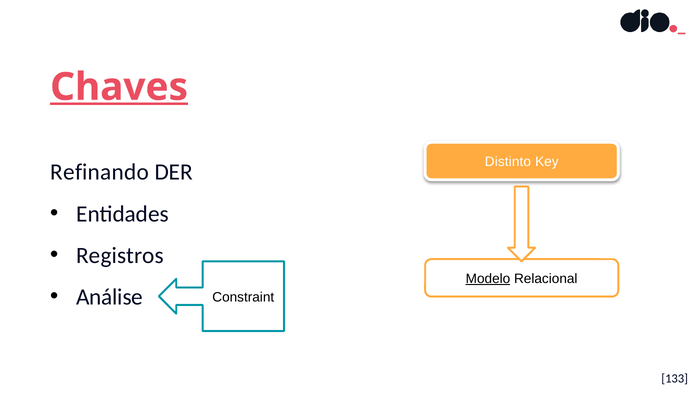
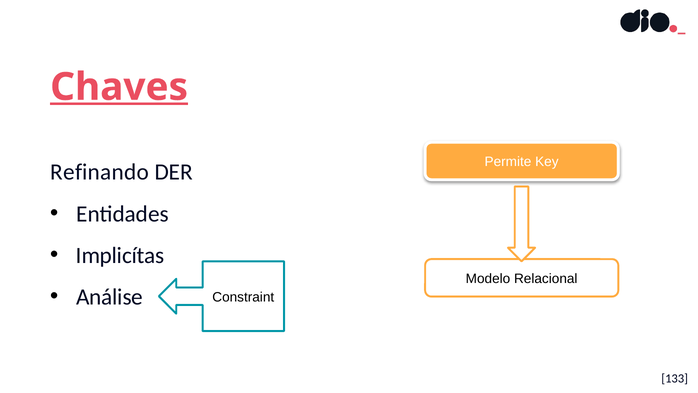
Distinto: Distinto -> Permite
Registros: Registros -> Implicítas
Modelo underline: present -> none
